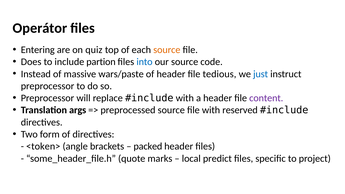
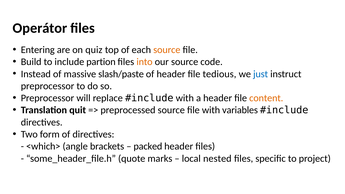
Does: Does -> Build
into colour: blue -> orange
wars/paste: wars/paste -> slash/paste
content colour: purple -> orange
args: args -> quit
reserved: reserved -> variables
<token>: <token> -> <which>
predict: predict -> nested
